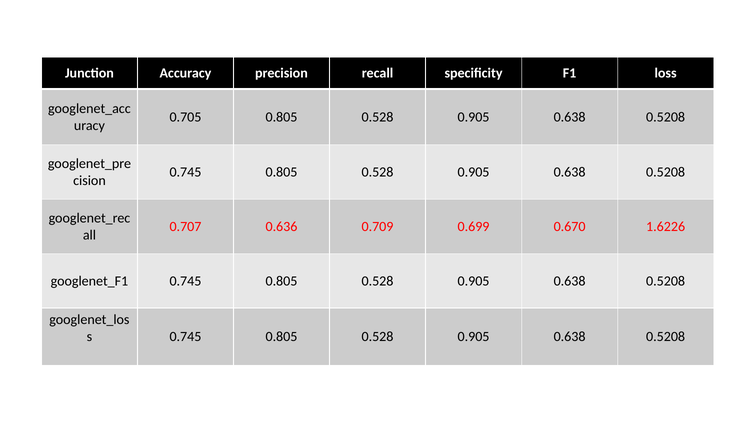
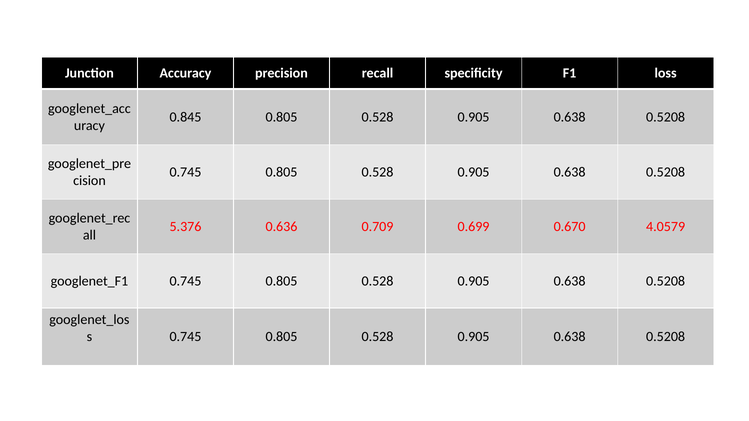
0.705: 0.705 -> 0.845
0.707: 0.707 -> 5.376
1.6226: 1.6226 -> 4.0579
